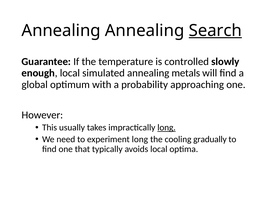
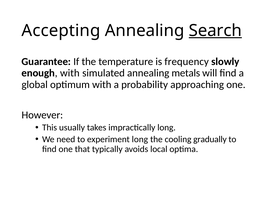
Annealing at (61, 31): Annealing -> Accepting
controlled: controlled -> frequency
enough local: local -> with
long at (167, 128) underline: present -> none
